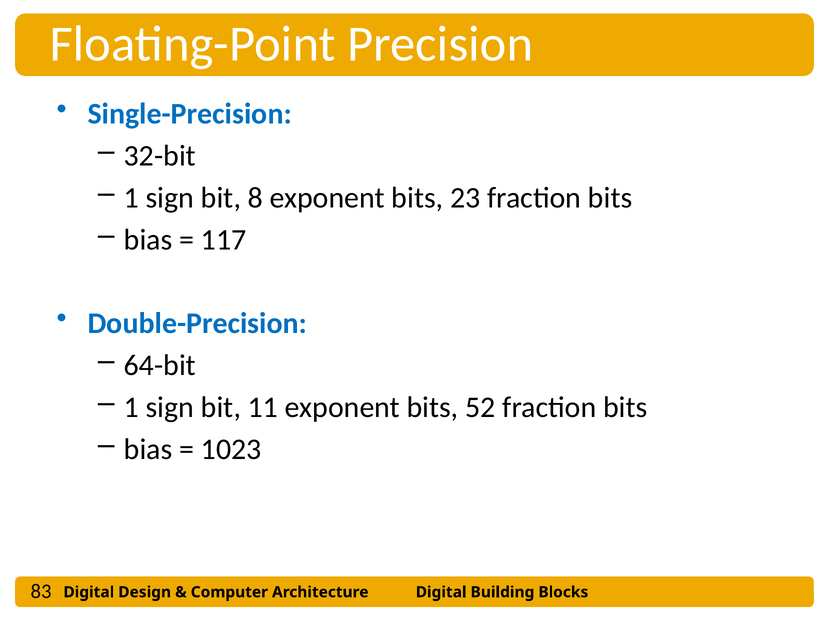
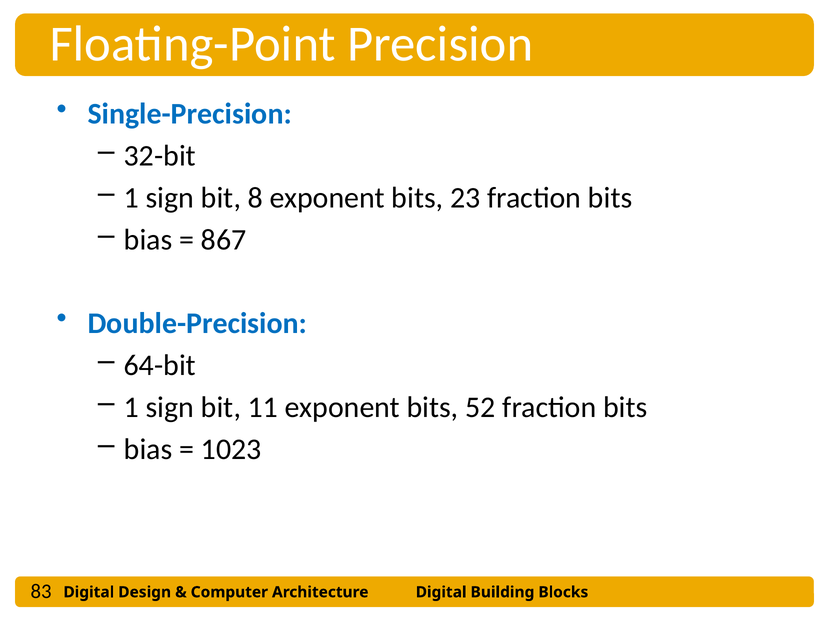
117: 117 -> 867
